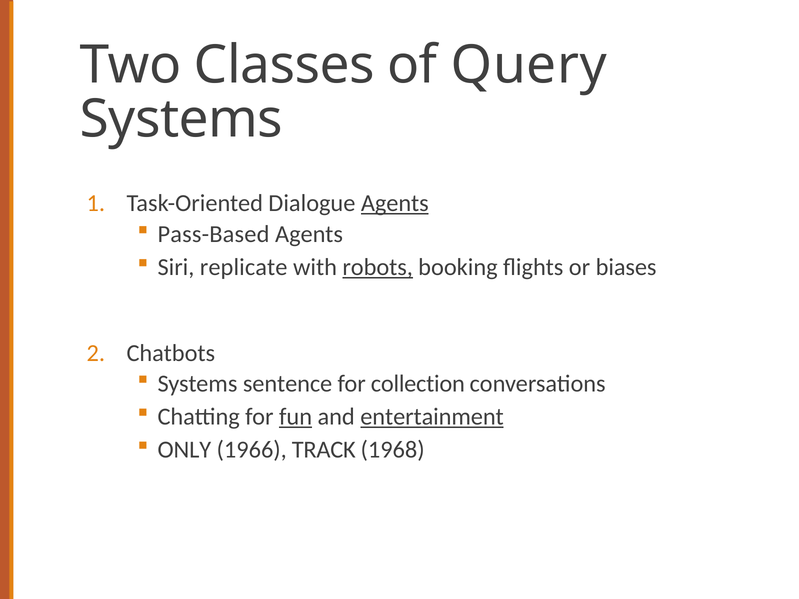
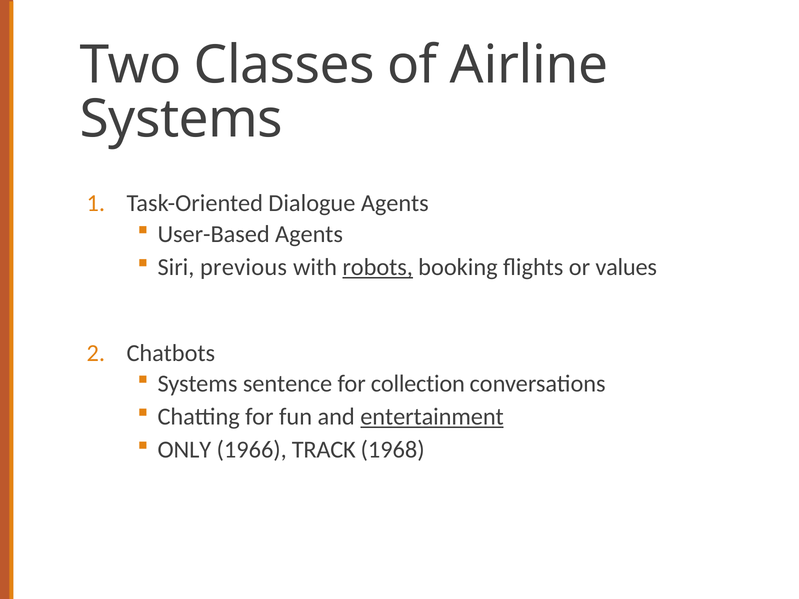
Query: Query -> Airline
Agents at (395, 203) underline: present -> none
Pass-Based: Pass-Based -> User-Based
replicate: replicate -> previous
biases: biases -> values
fun underline: present -> none
